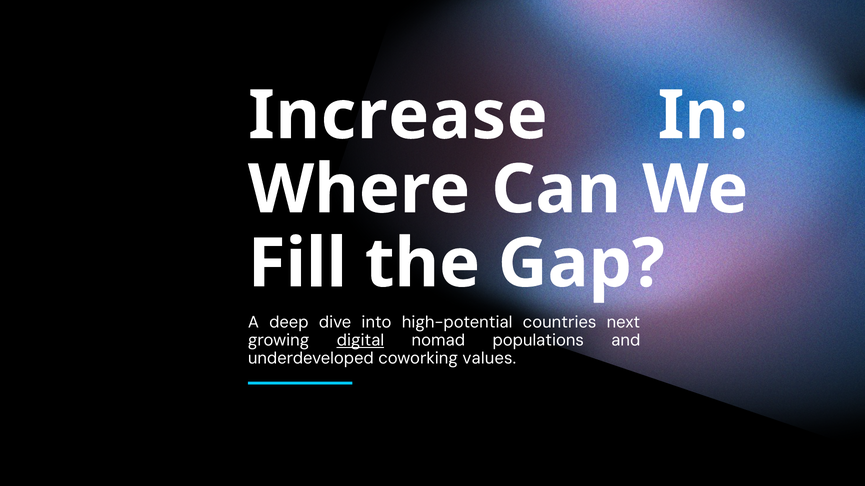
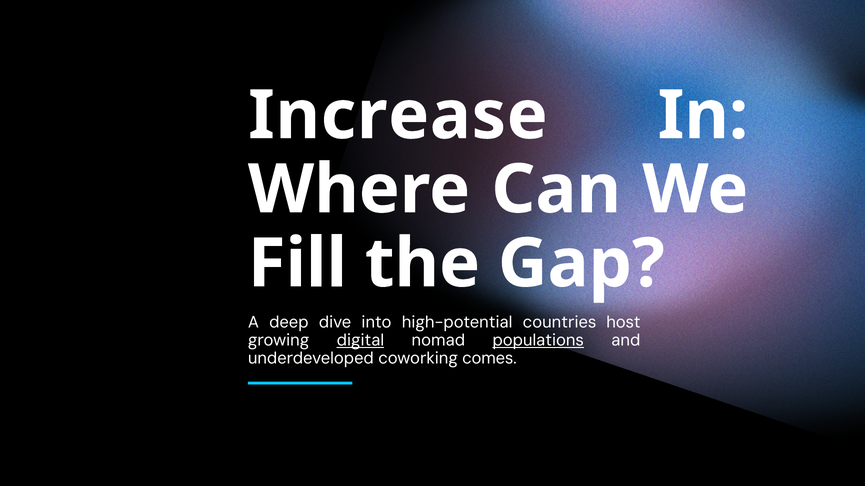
next: next -> host
populations underline: none -> present
values: values -> comes
